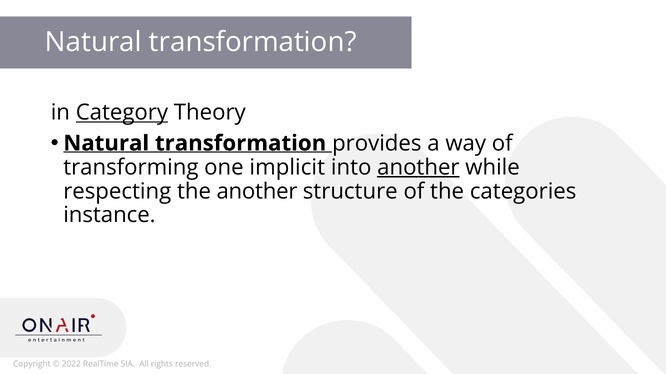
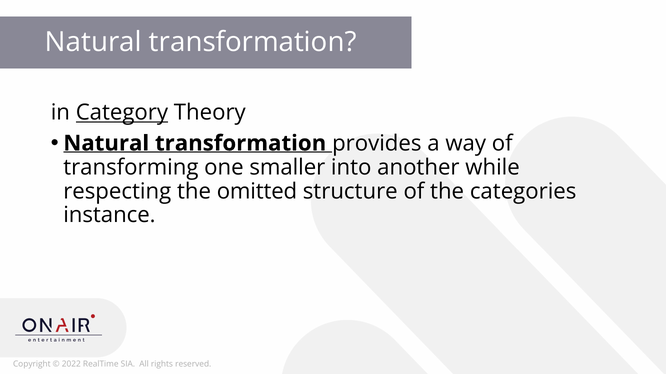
implicit: implicit -> smaller
another at (418, 168) underline: present -> none
the another: another -> omitted
